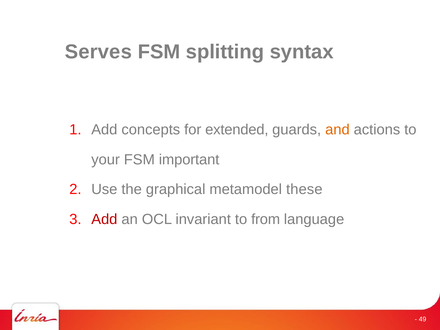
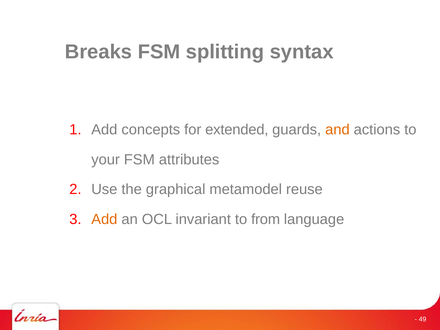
Serves: Serves -> Breaks
important: important -> attributes
these: these -> reuse
Add at (104, 219) colour: red -> orange
